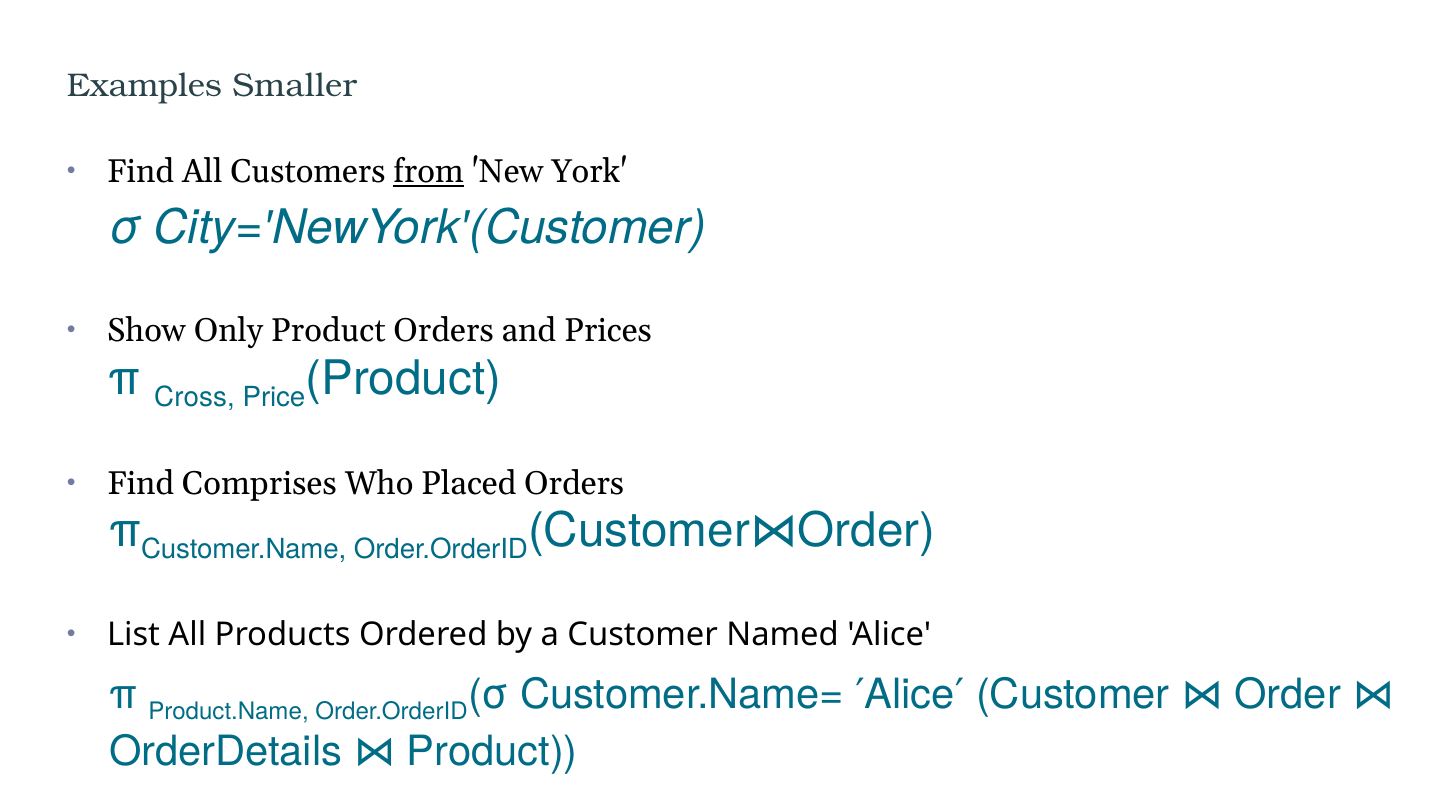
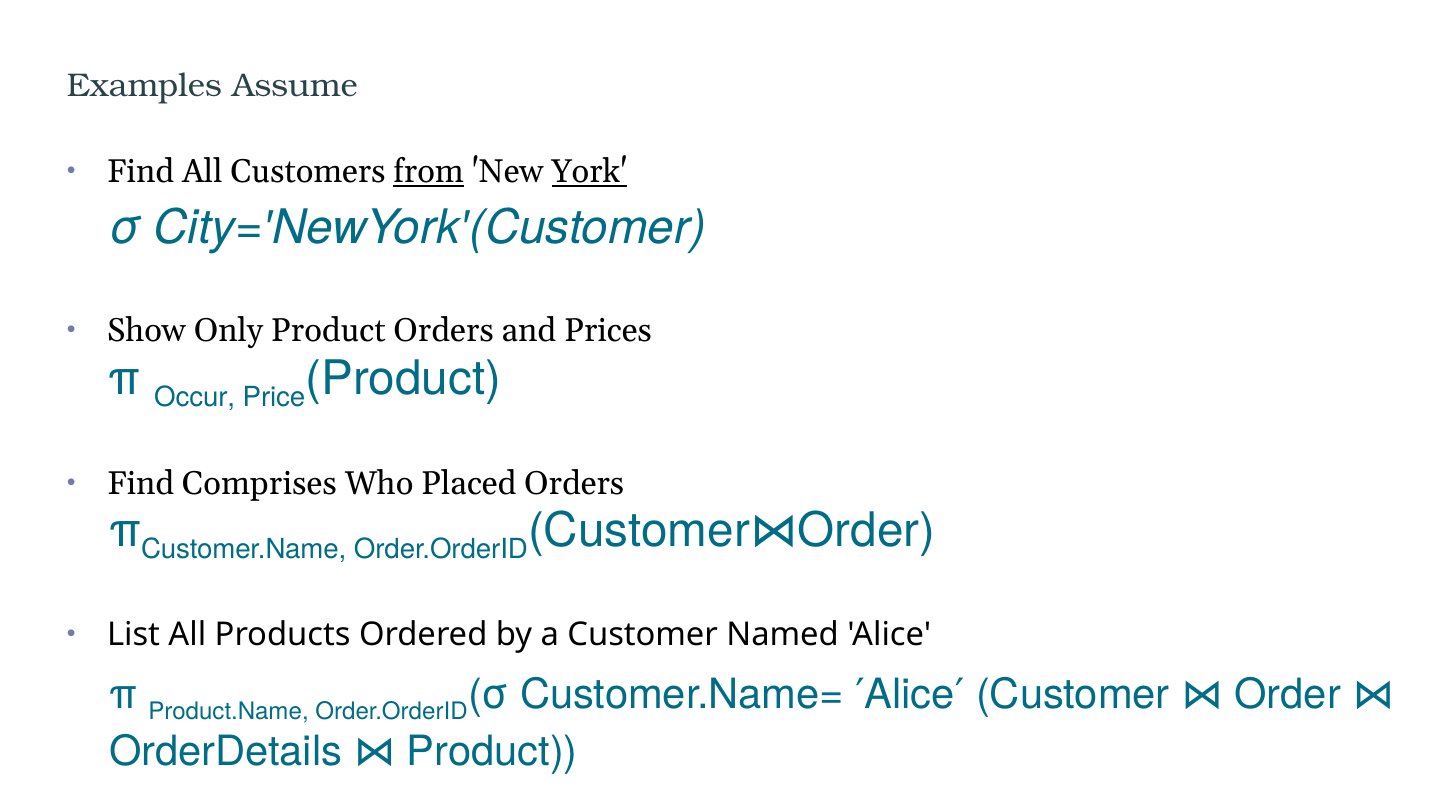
Smaller: Smaller -> Assume
York underline: none -> present
Cross: Cross -> Occur
